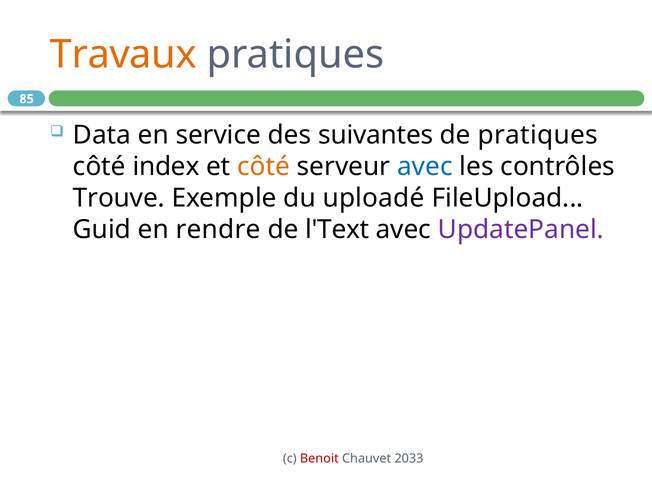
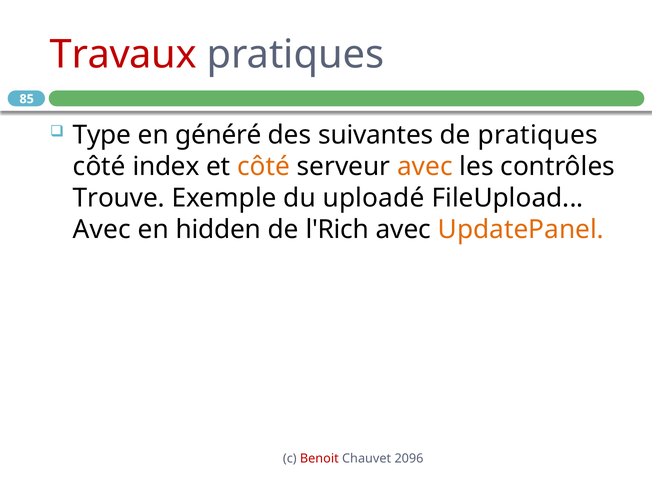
Travaux colour: orange -> red
Data: Data -> Type
service: service -> généré
avec at (425, 166) colour: blue -> orange
Guid at (102, 229): Guid -> Avec
rendre: rendre -> hidden
l'Text: l'Text -> l'Rich
UpdatePanel colour: purple -> orange
2033: 2033 -> 2096
